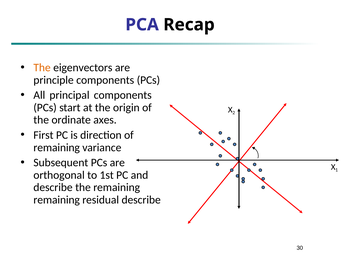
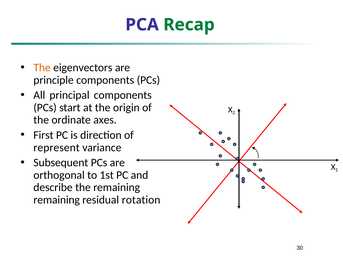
Recap colour: black -> green
remaining at (57, 147): remaining -> represent
residual describe: describe -> rotation
